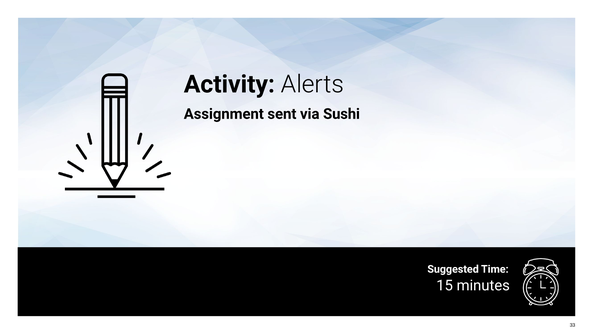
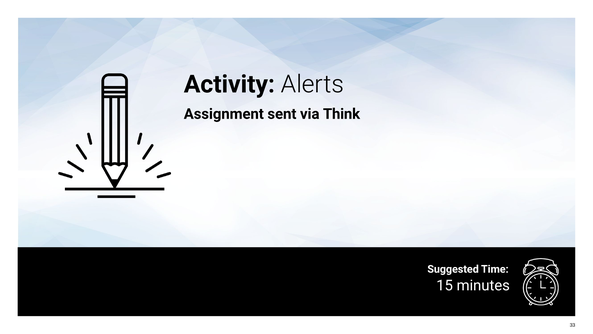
Sushi: Sushi -> Think
